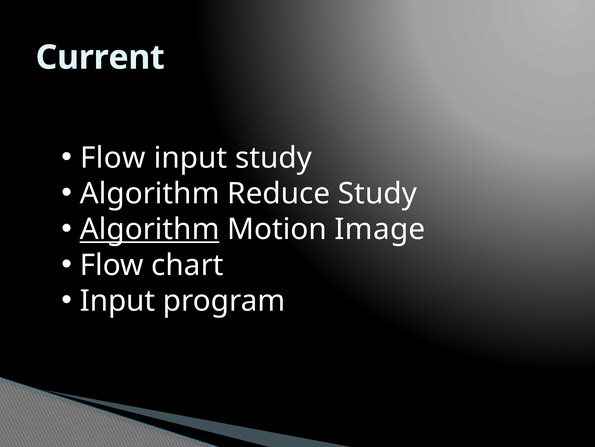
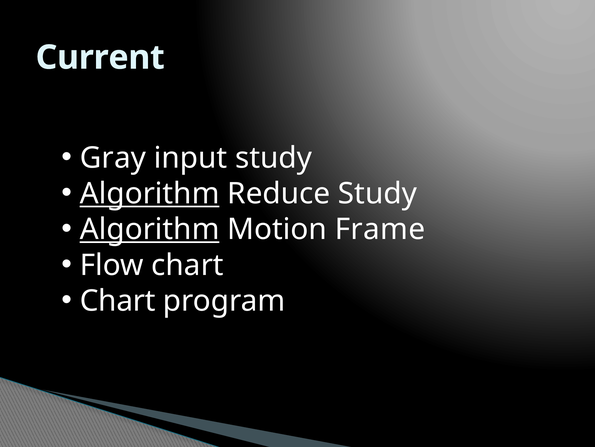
Flow at (113, 158): Flow -> Gray
Algorithm at (150, 193) underline: none -> present
Image: Image -> Frame
Input at (118, 300): Input -> Chart
